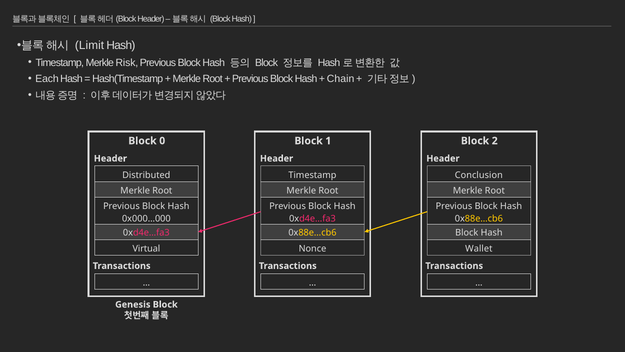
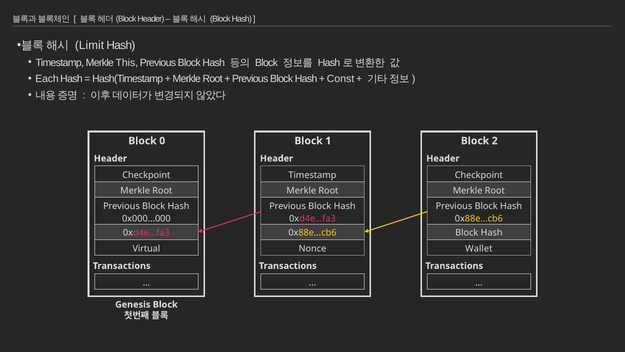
Risk: Risk -> This
Chain: Chain -> Const
Distributed at (146, 175): Distributed -> Checkpoint
Conclusion at (479, 175): Conclusion -> Checkpoint
